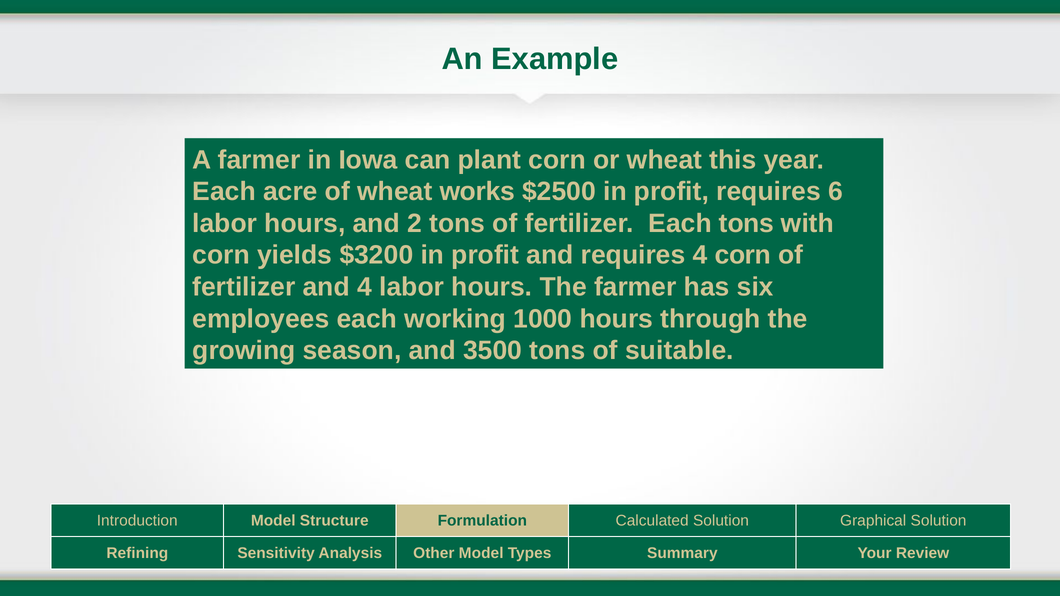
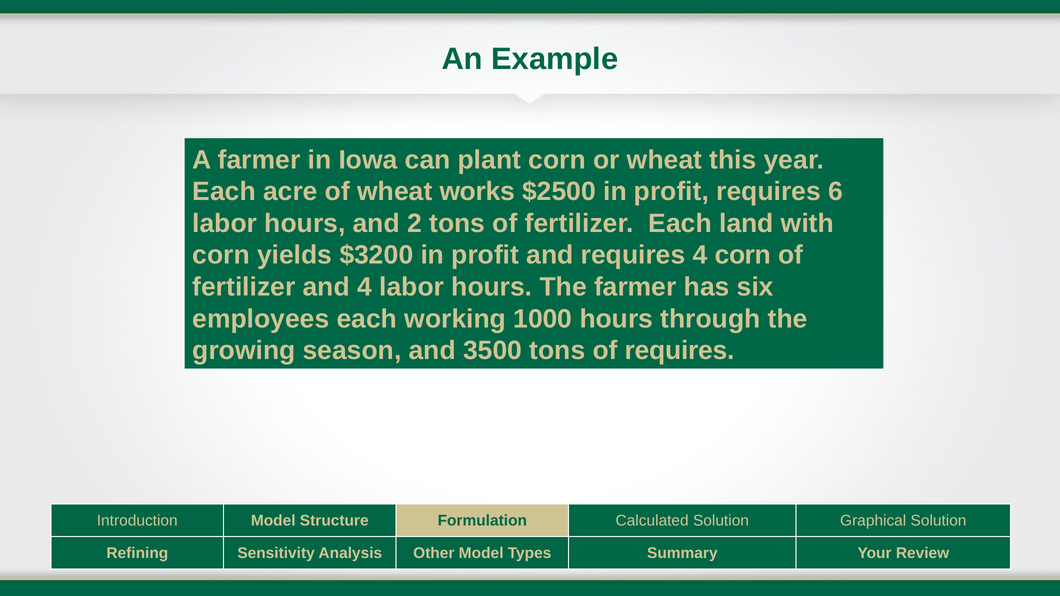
Each tons: tons -> land
of suitable: suitable -> requires
